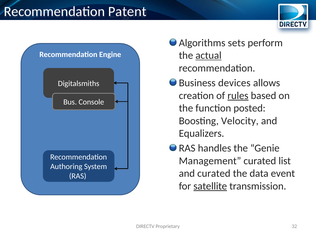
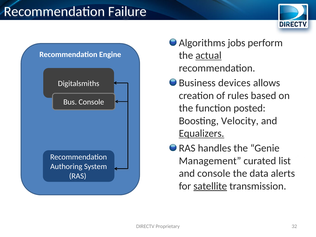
Patent: Patent -> Failure
sets: sets -> jobs
rules underline: present -> none
Equalizers underline: none -> present
and curated: curated -> console
event: event -> alerts
